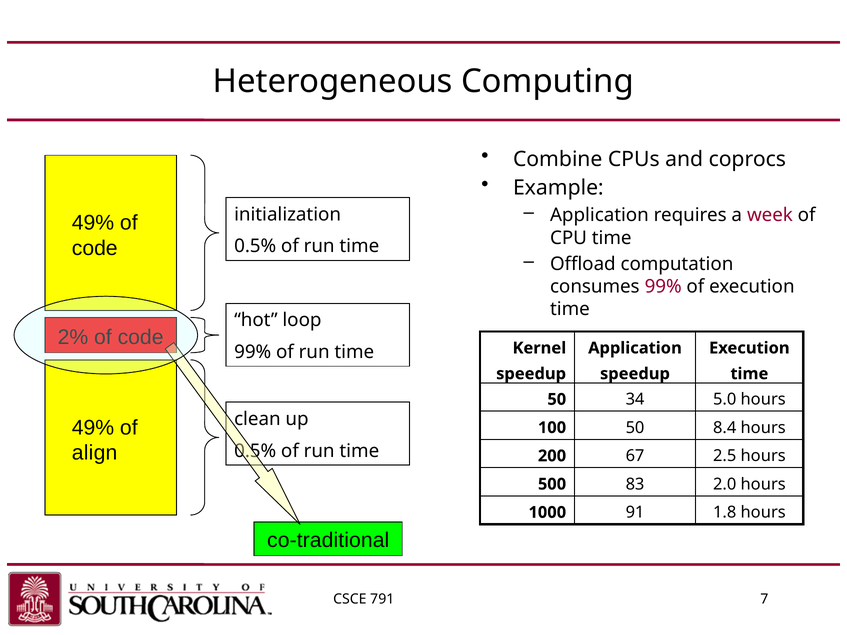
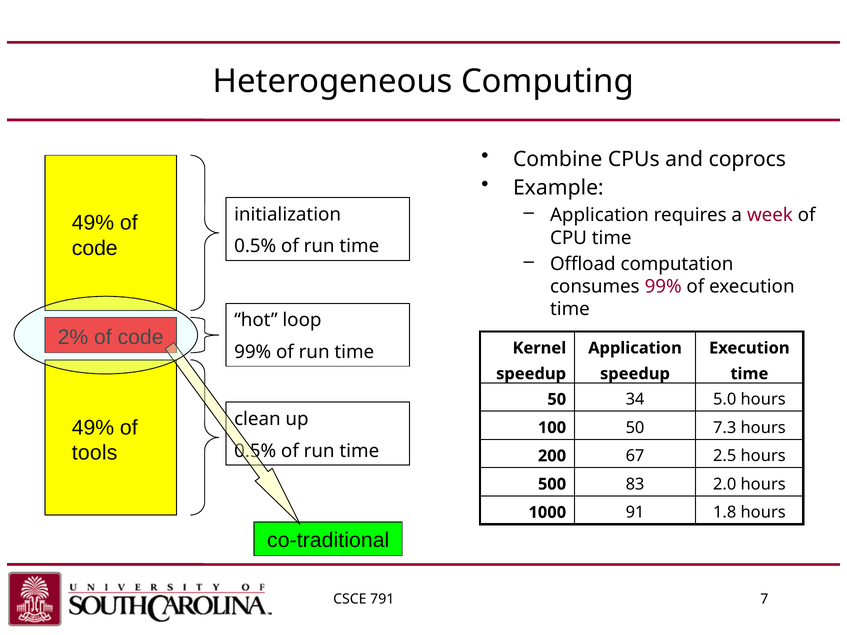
8.4: 8.4 -> 7.3
align: align -> tools
